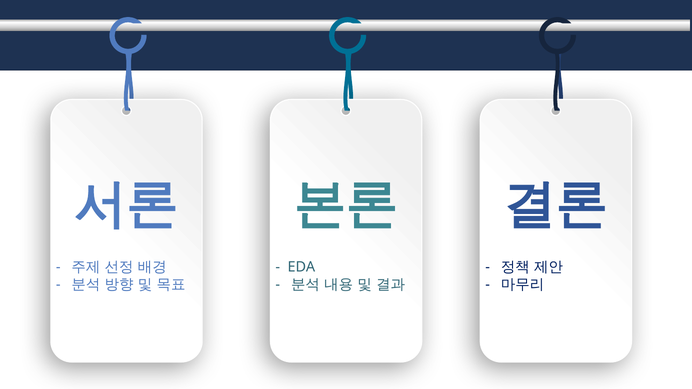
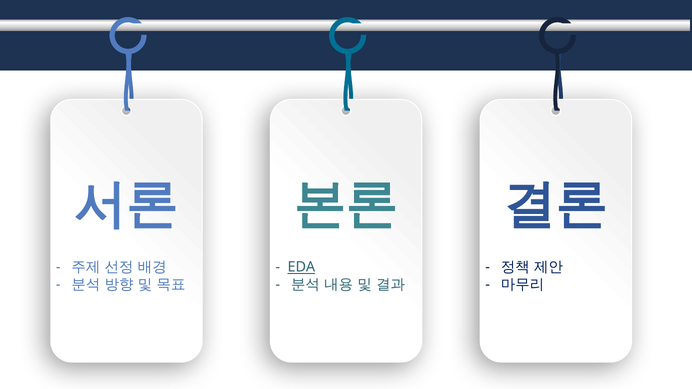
EDA underline: none -> present
